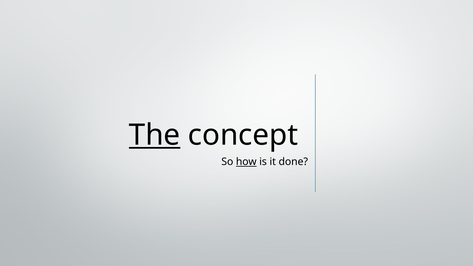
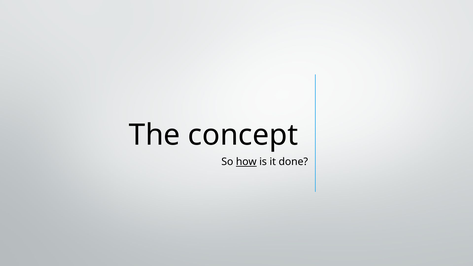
The underline: present -> none
